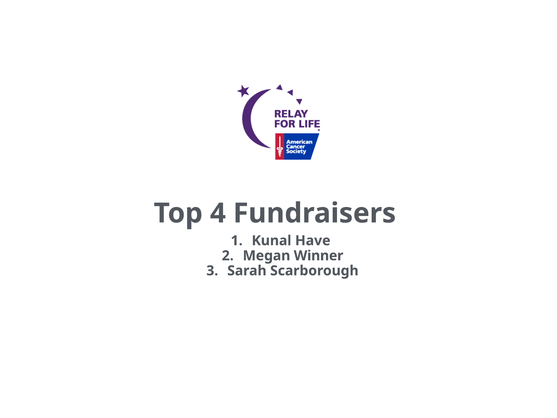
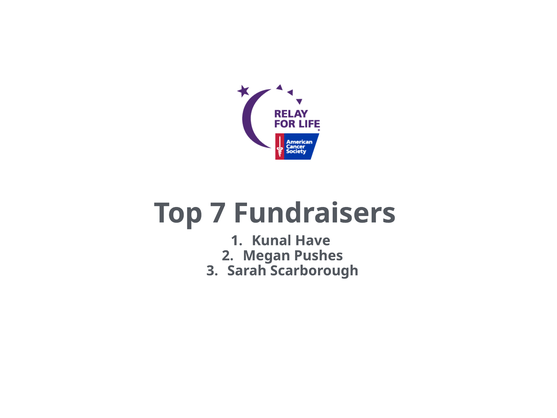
4: 4 -> 7
Winner: Winner -> Pushes
